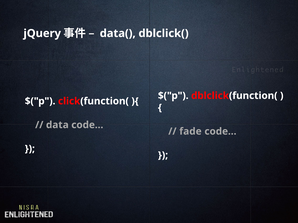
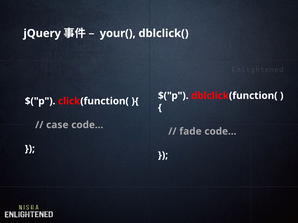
data(: data( -> your(
data: data -> case
